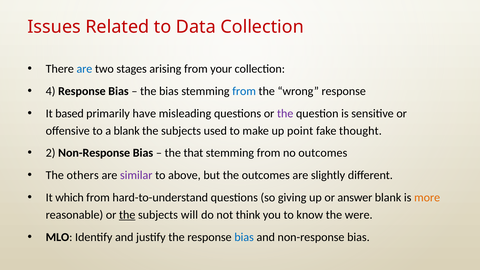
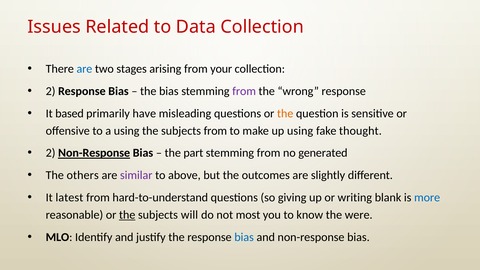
4 at (51, 91): 4 -> 2
from at (244, 91) colour: blue -> purple
the at (285, 113) colour: purple -> orange
a blank: blank -> using
subjects used: used -> from
up point: point -> using
Non-Response at (94, 153) underline: none -> present
that: that -> part
no outcomes: outcomes -> generated
which: which -> latest
answer: answer -> writing
more colour: orange -> blue
think: think -> most
